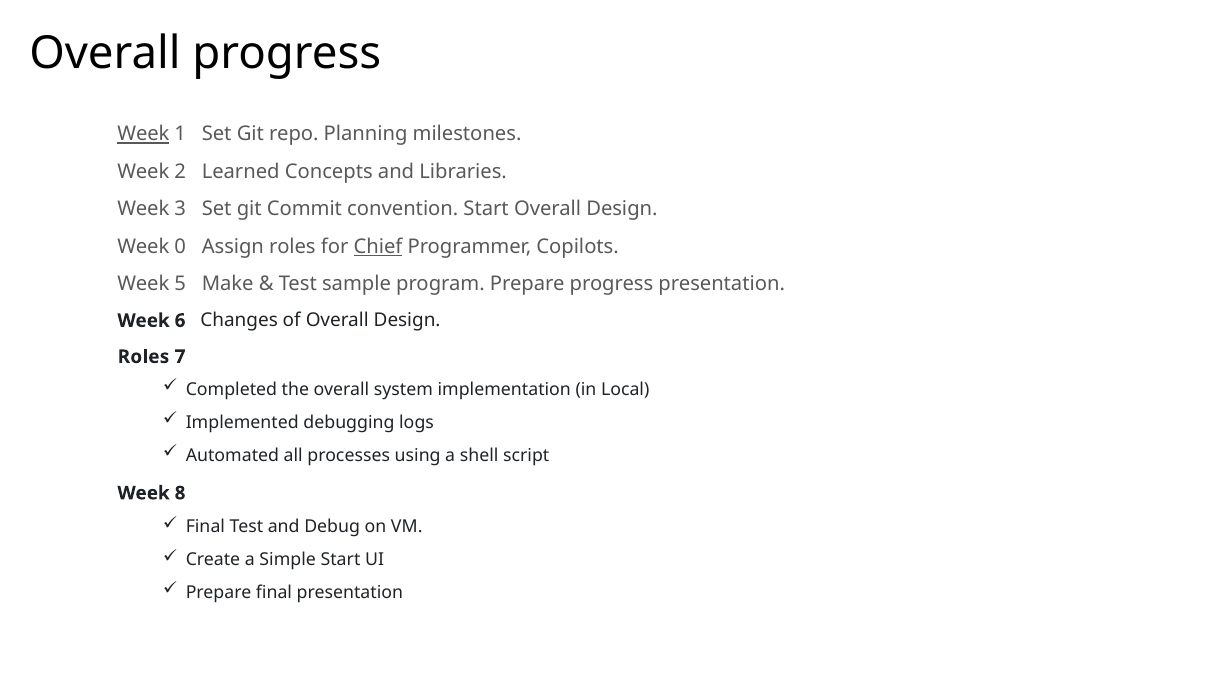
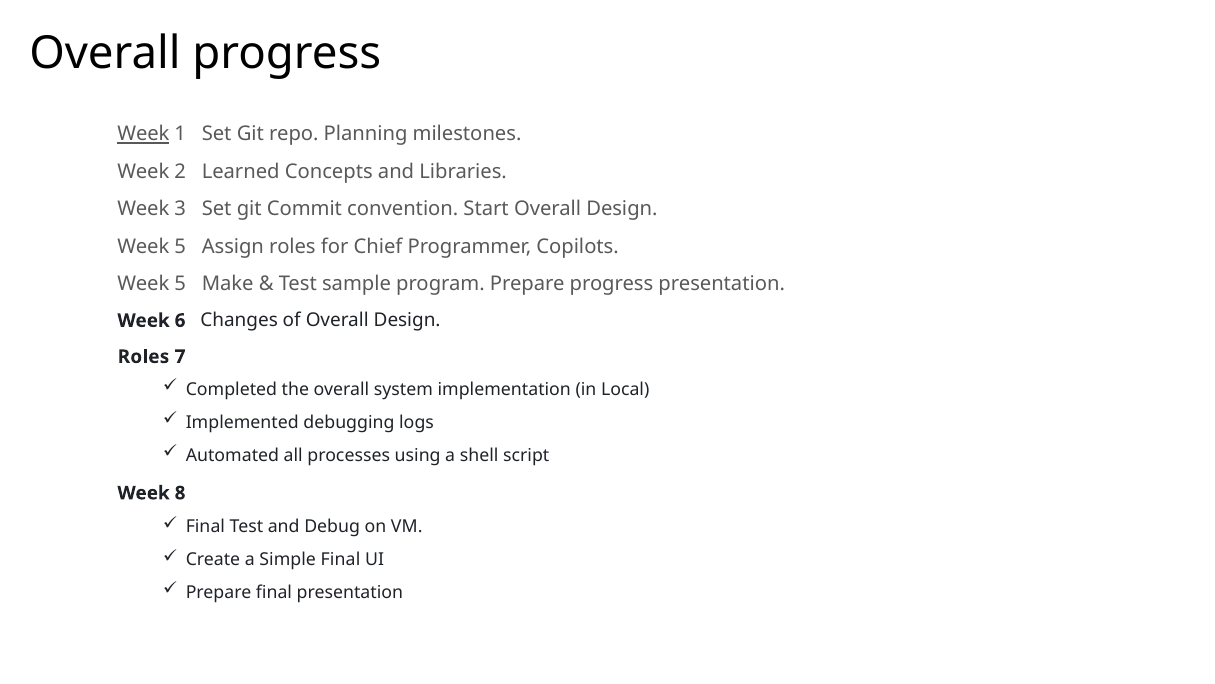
0 at (180, 246): 0 -> 5
Chief underline: present -> none
Simple Start: Start -> Final
